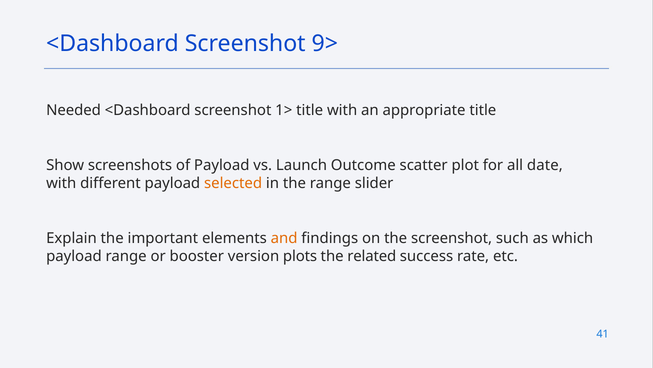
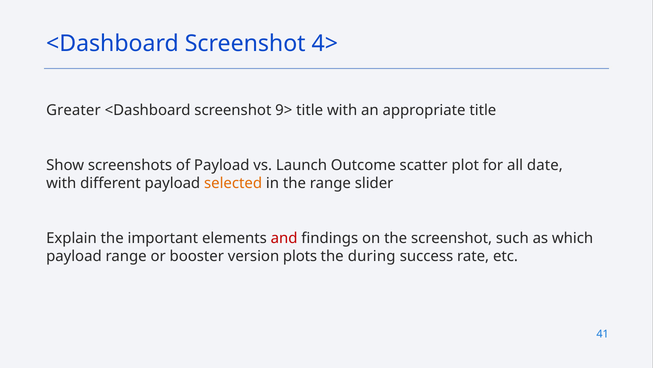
9>: 9> -> 4>
Needed: Needed -> Greater
1>: 1> -> 9>
and colour: orange -> red
related: related -> during
